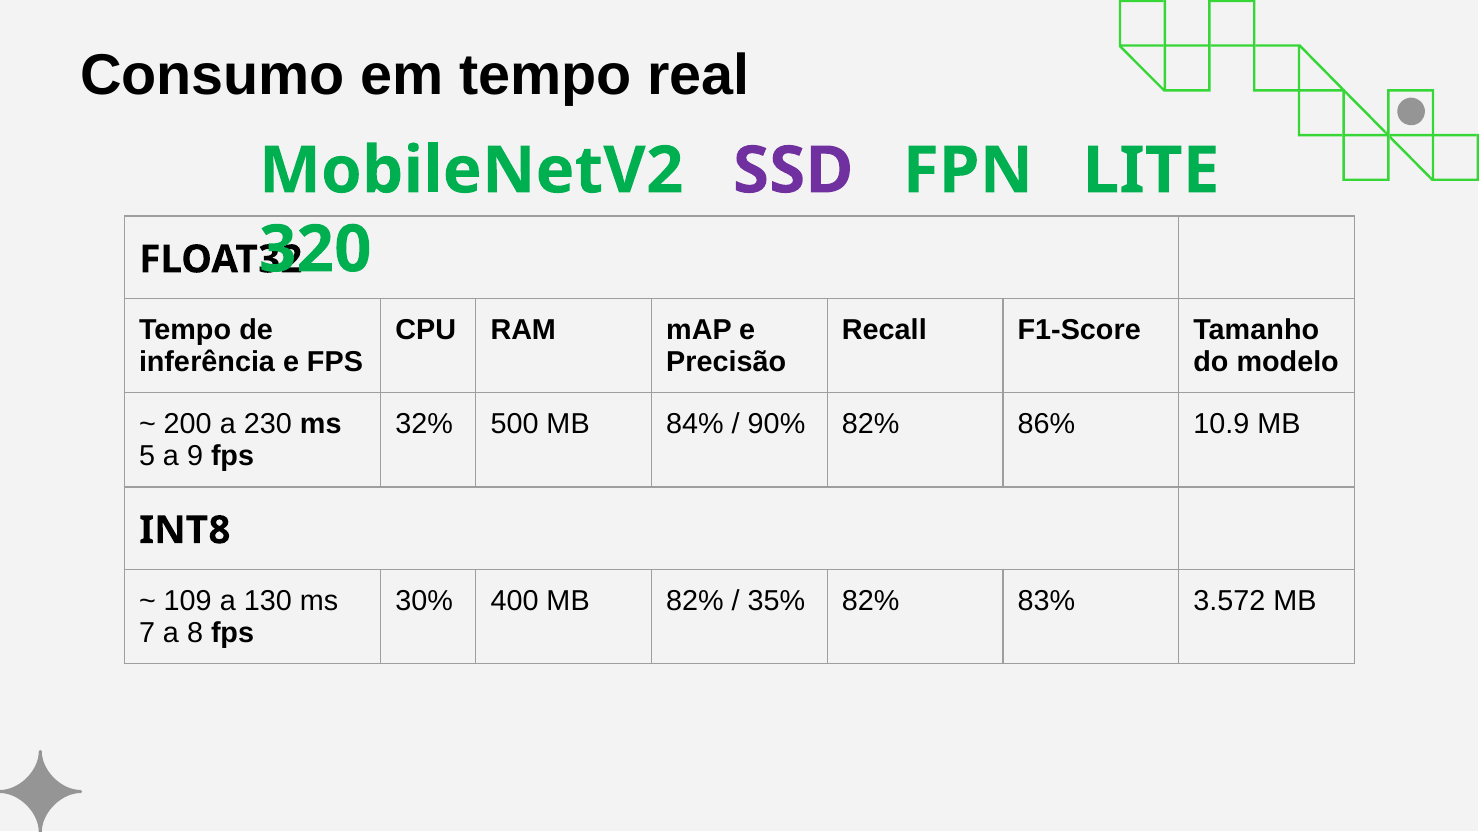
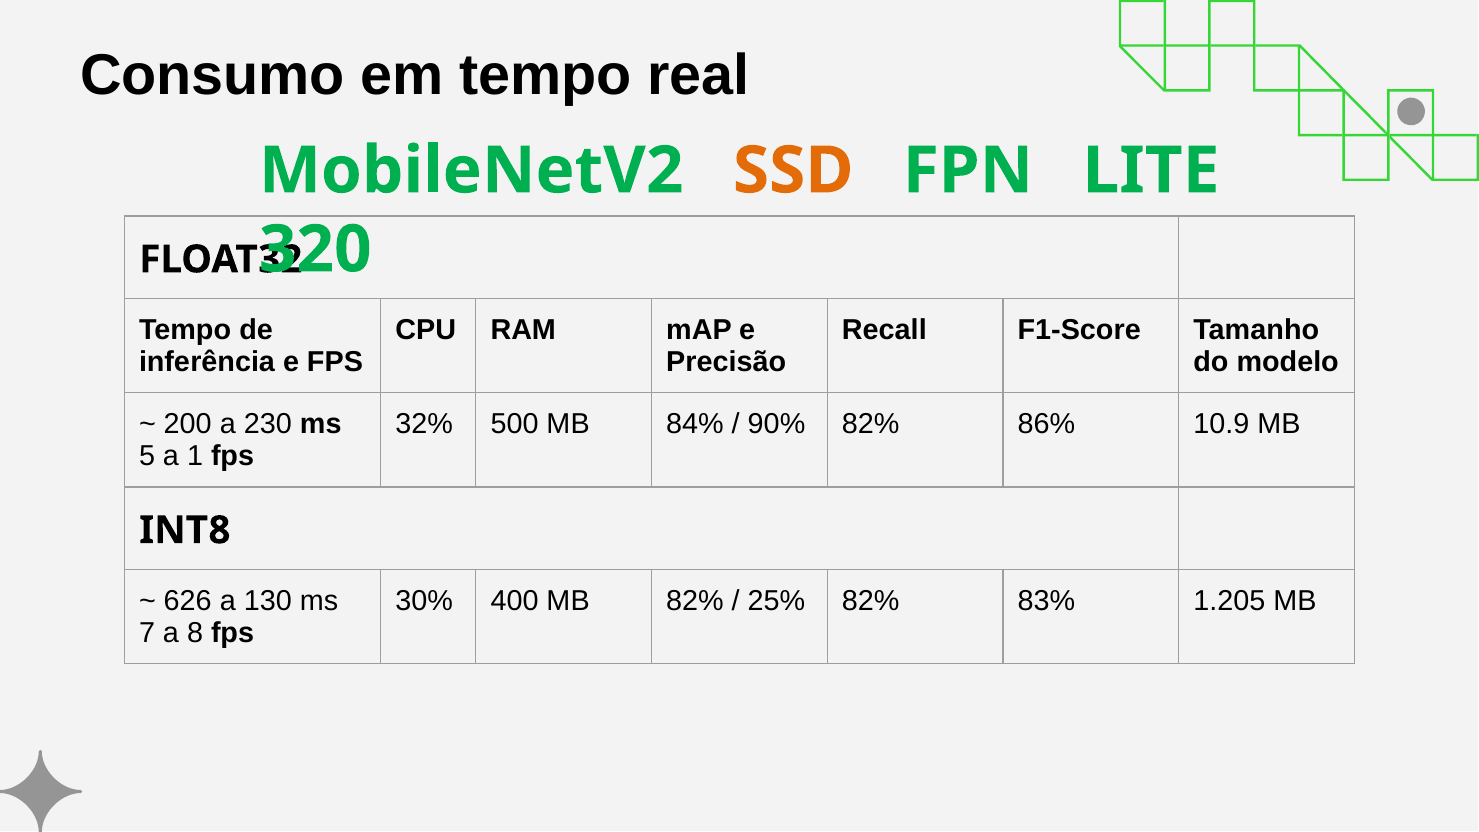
SSD colour: purple -> orange
9: 9 -> 1
109: 109 -> 626
35%: 35% -> 25%
3.572: 3.572 -> 1.205
